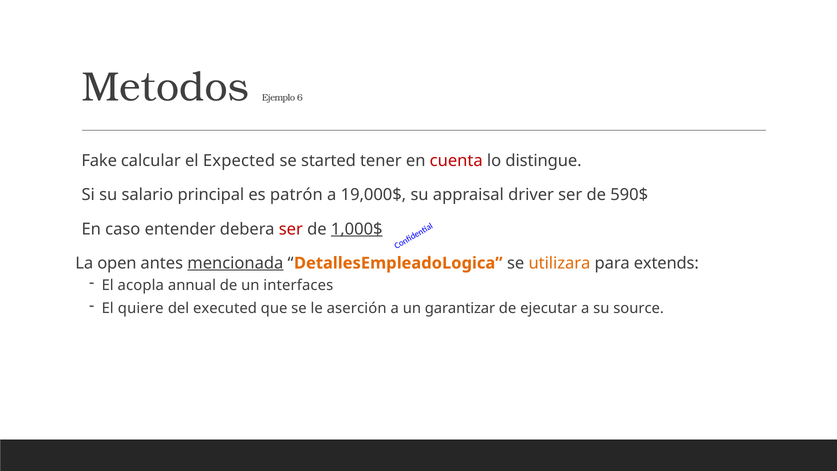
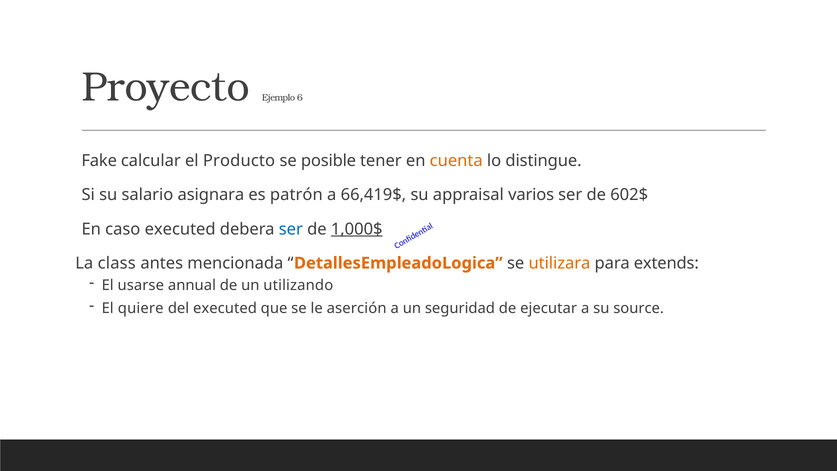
Metodos: Metodos -> Proyecto
Expected: Expected -> Producto
started: started -> posible
cuenta colour: red -> orange
principal: principal -> asignara
19,000$: 19,000$ -> 66,419$
driver: driver -> varios
590$: 590$ -> 602$
caso entender: entender -> executed
ser at (291, 229) colour: red -> blue
open: open -> class
mencionada underline: present -> none
acopla: acopla -> usarse
interfaces: interfaces -> utilizando
garantizar: garantizar -> seguridad
